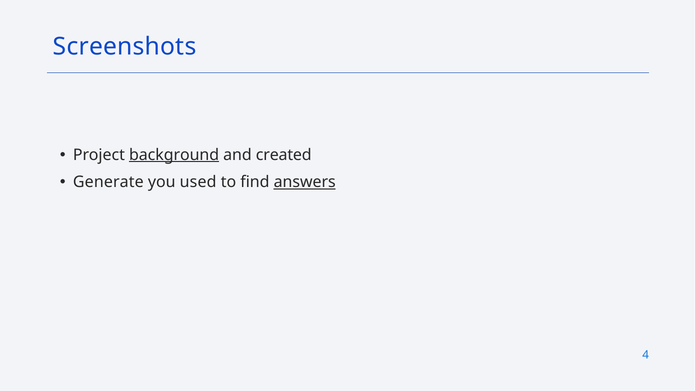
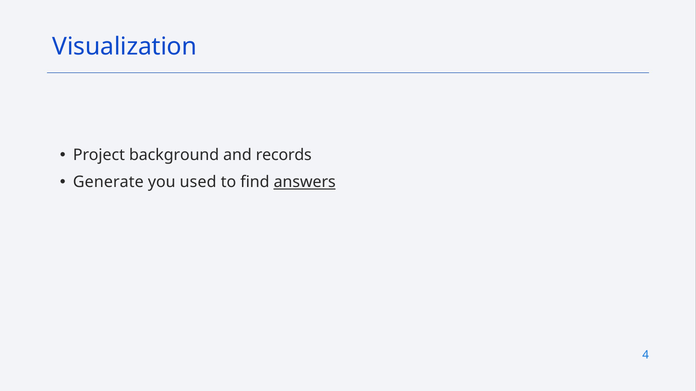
Screenshots: Screenshots -> Visualization
background underline: present -> none
created: created -> records
